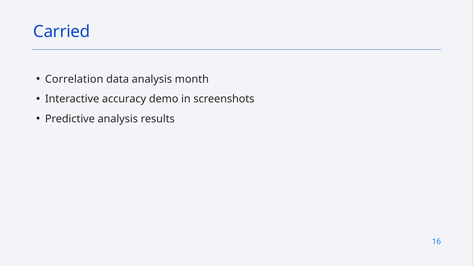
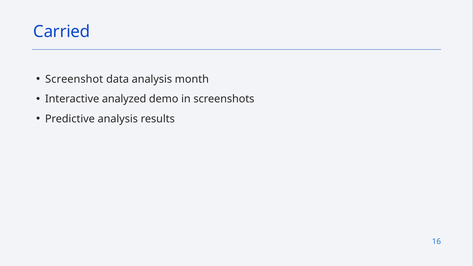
Correlation: Correlation -> Screenshot
accuracy: accuracy -> analyzed
